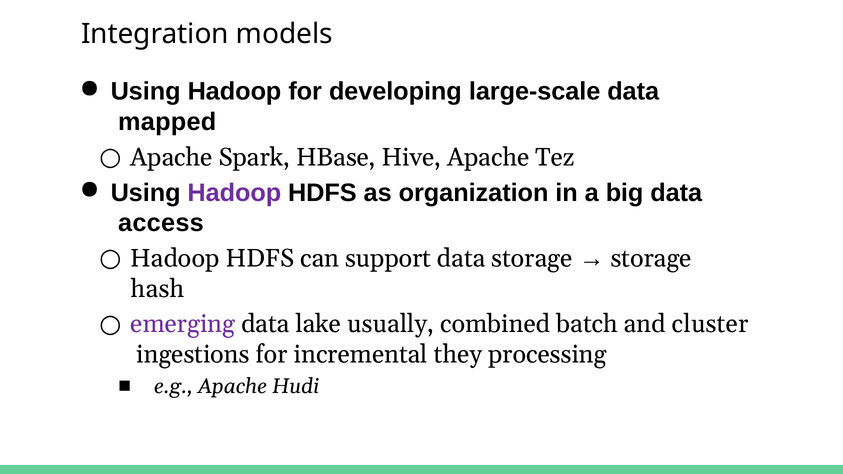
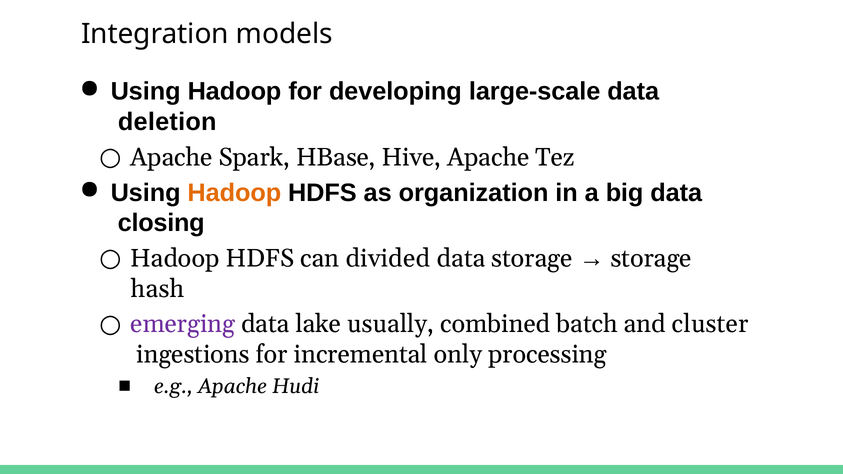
mapped: mapped -> deletion
Hadoop at (234, 193) colour: purple -> orange
access: access -> closing
support: support -> divided
they: they -> only
